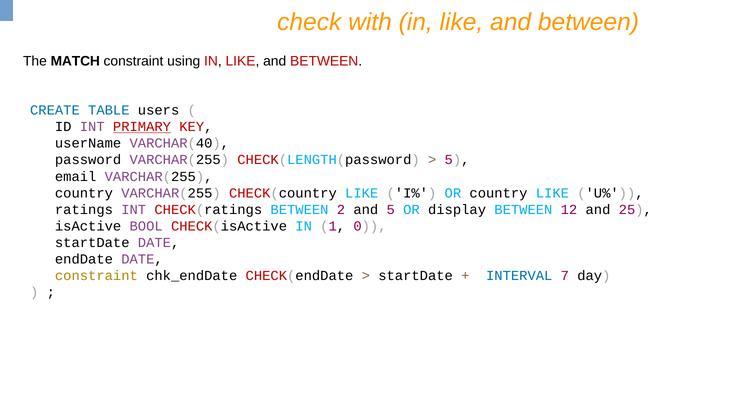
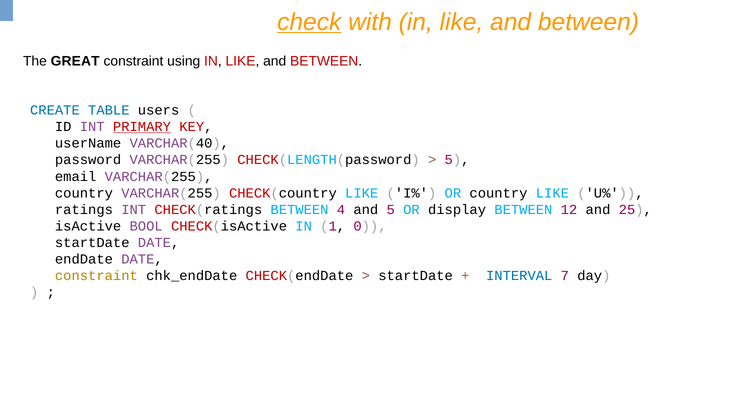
check underline: none -> present
MATCH: MATCH -> GREAT
2: 2 -> 4
